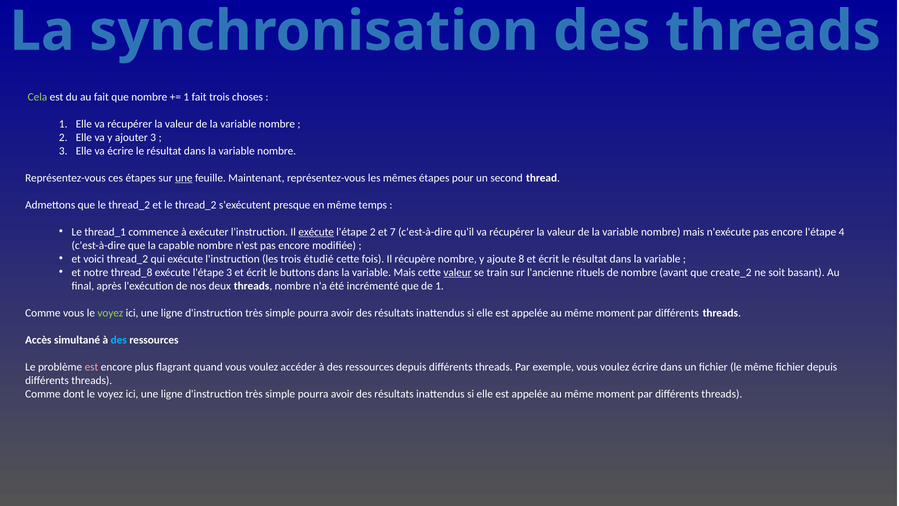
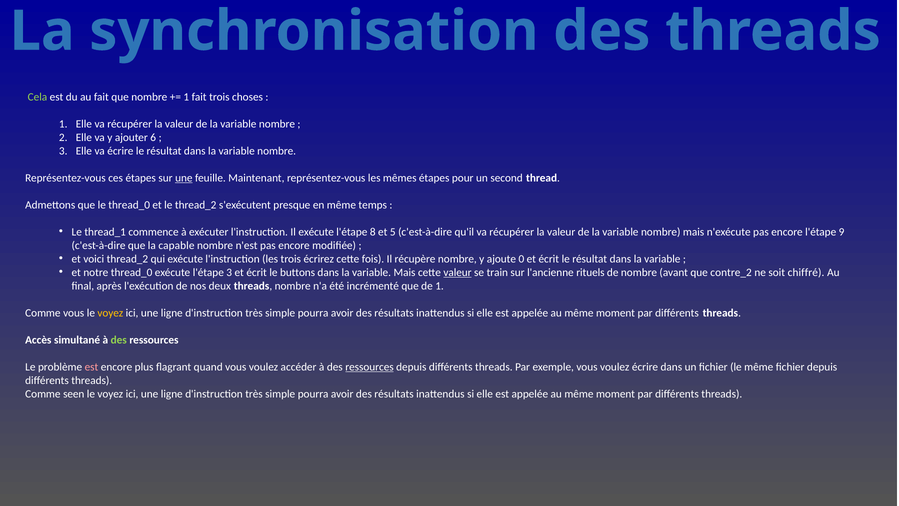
ajouter 3: 3 -> 6
que le thread_2: thread_2 -> thread_0
exécute at (316, 232) underline: present -> none
l'étape 2: 2 -> 8
7: 7 -> 5
4: 4 -> 9
étudié: étudié -> écrirez
8: 8 -> 0
notre thread_8: thread_8 -> thread_0
create_2: create_2 -> contre_2
basant: basant -> chiffré
voyez at (110, 313) colour: light green -> yellow
des at (119, 340) colour: light blue -> light green
ressources at (370, 367) underline: none -> present
dont: dont -> seen
